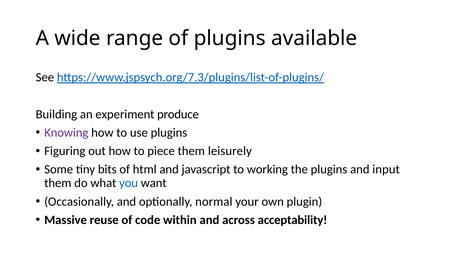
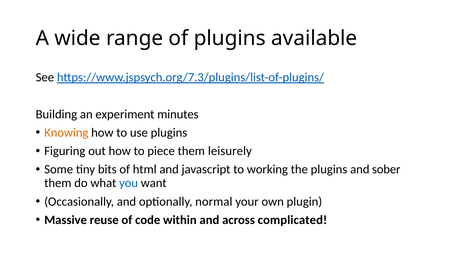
produce: produce -> minutes
Knowing colour: purple -> orange
input: input -> sober
acceptability: acceptability -> complicated
